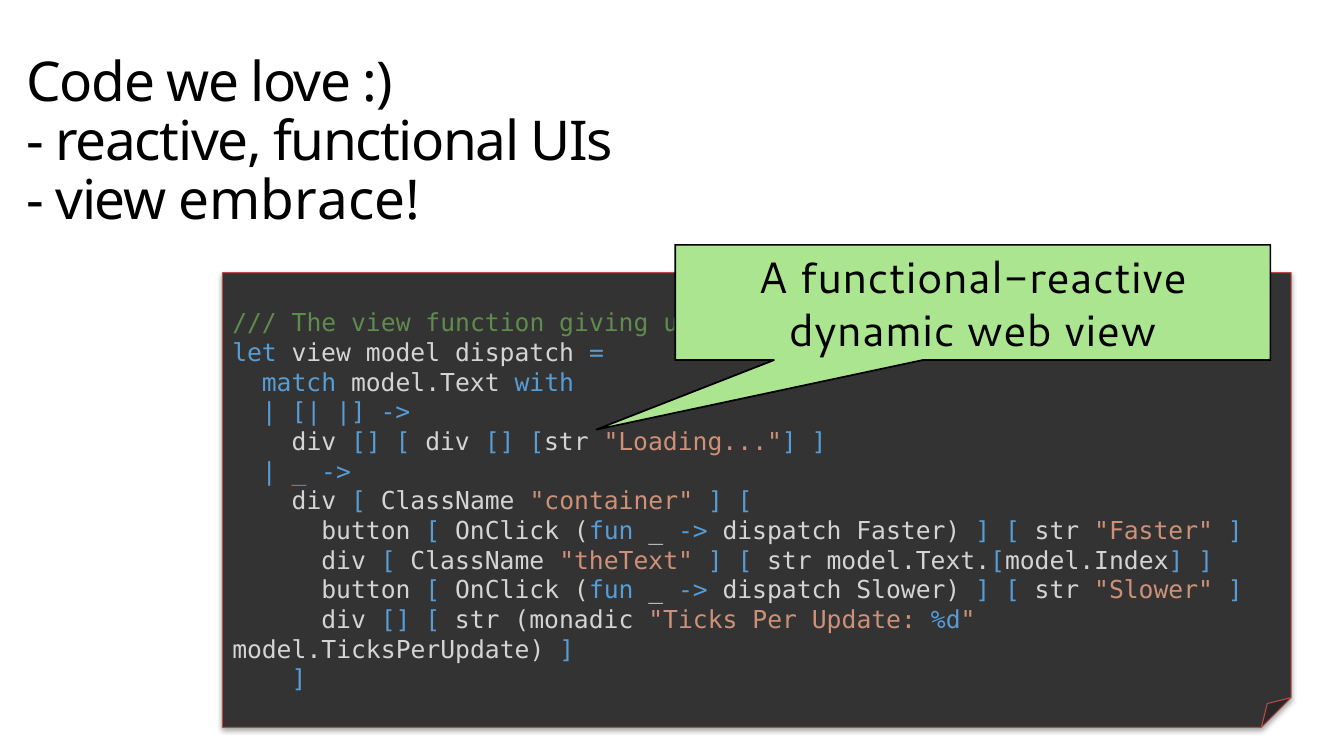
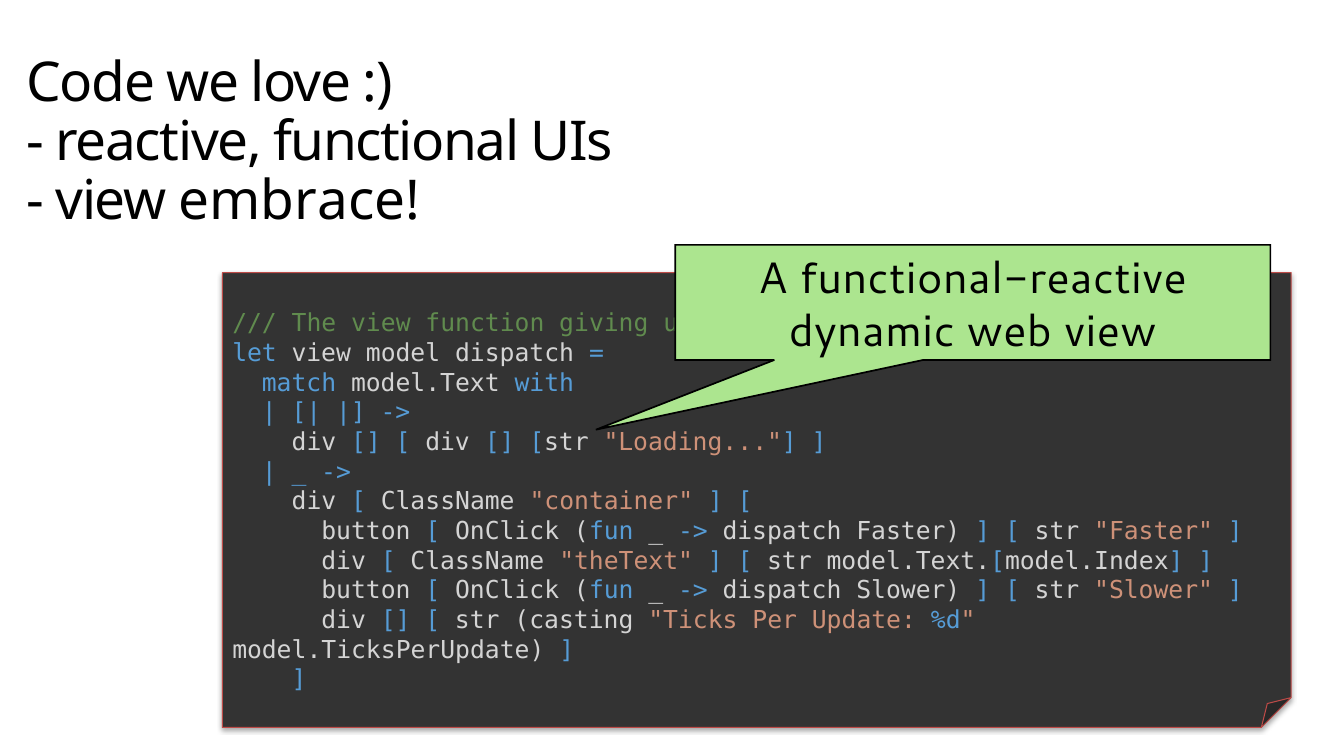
monadic: monadic -> casting
